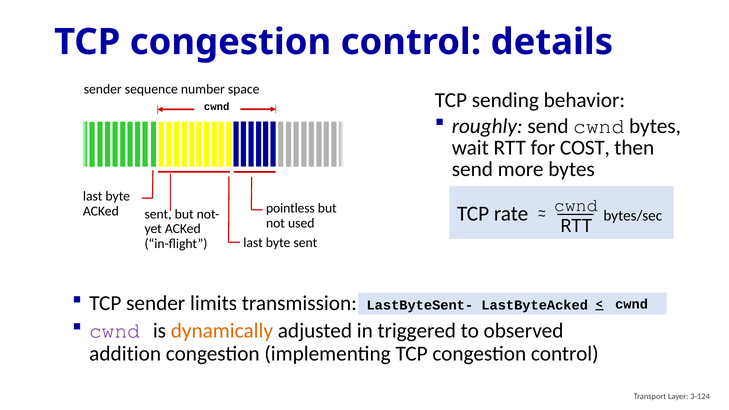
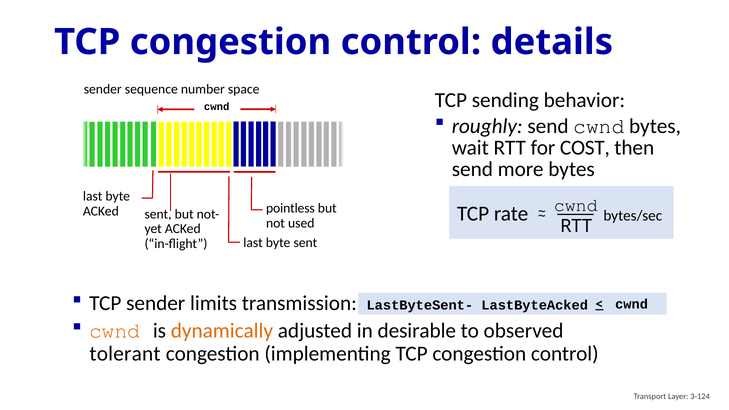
cwnd at (115, 331) colour: purple -> orange
triggered: triggered -> desirable
addition: addition -> tolerant
